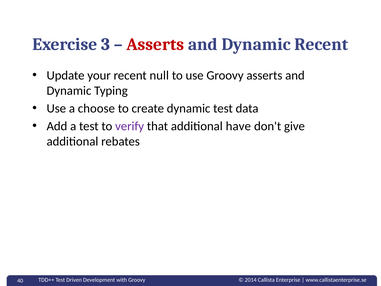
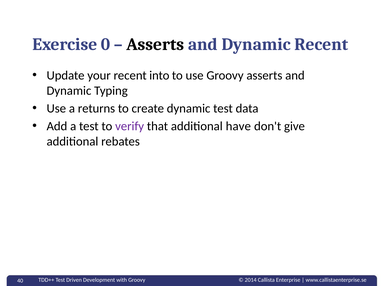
3: 3 -> 0
Asserts at (155, 44) colour: red -> black
null: null -> into
choose: choose -> returns
